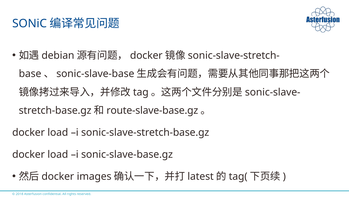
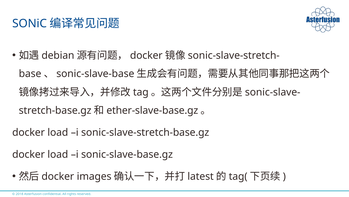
route-slave-base.gz: route-slave-base.gz -> ether-slave-base.gz
